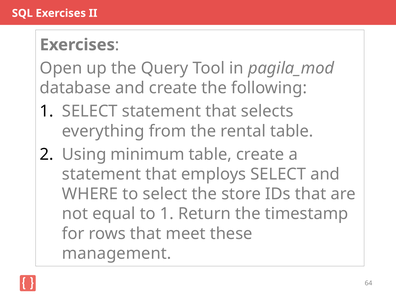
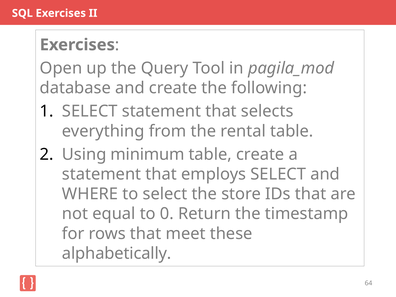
to 1: 1 -> 0
management: management -> alphabetically
